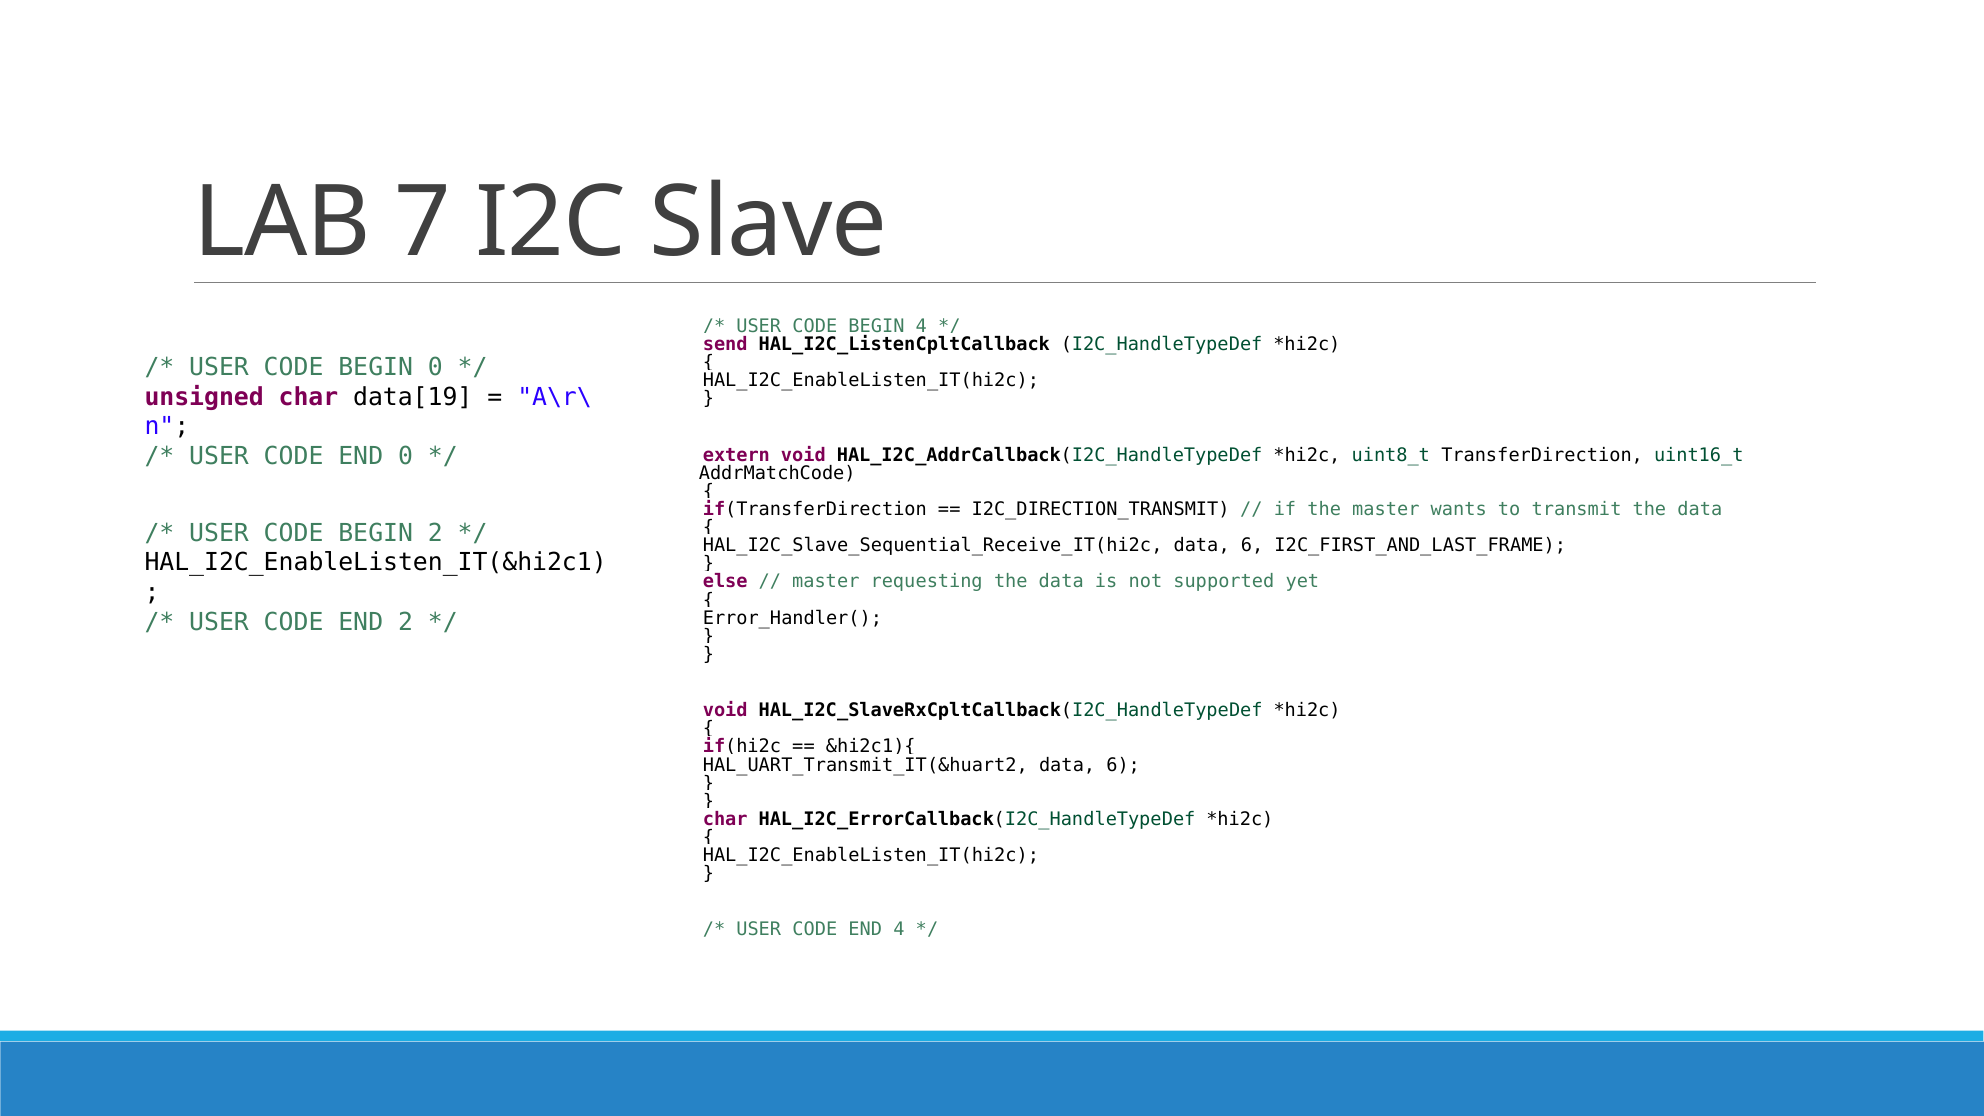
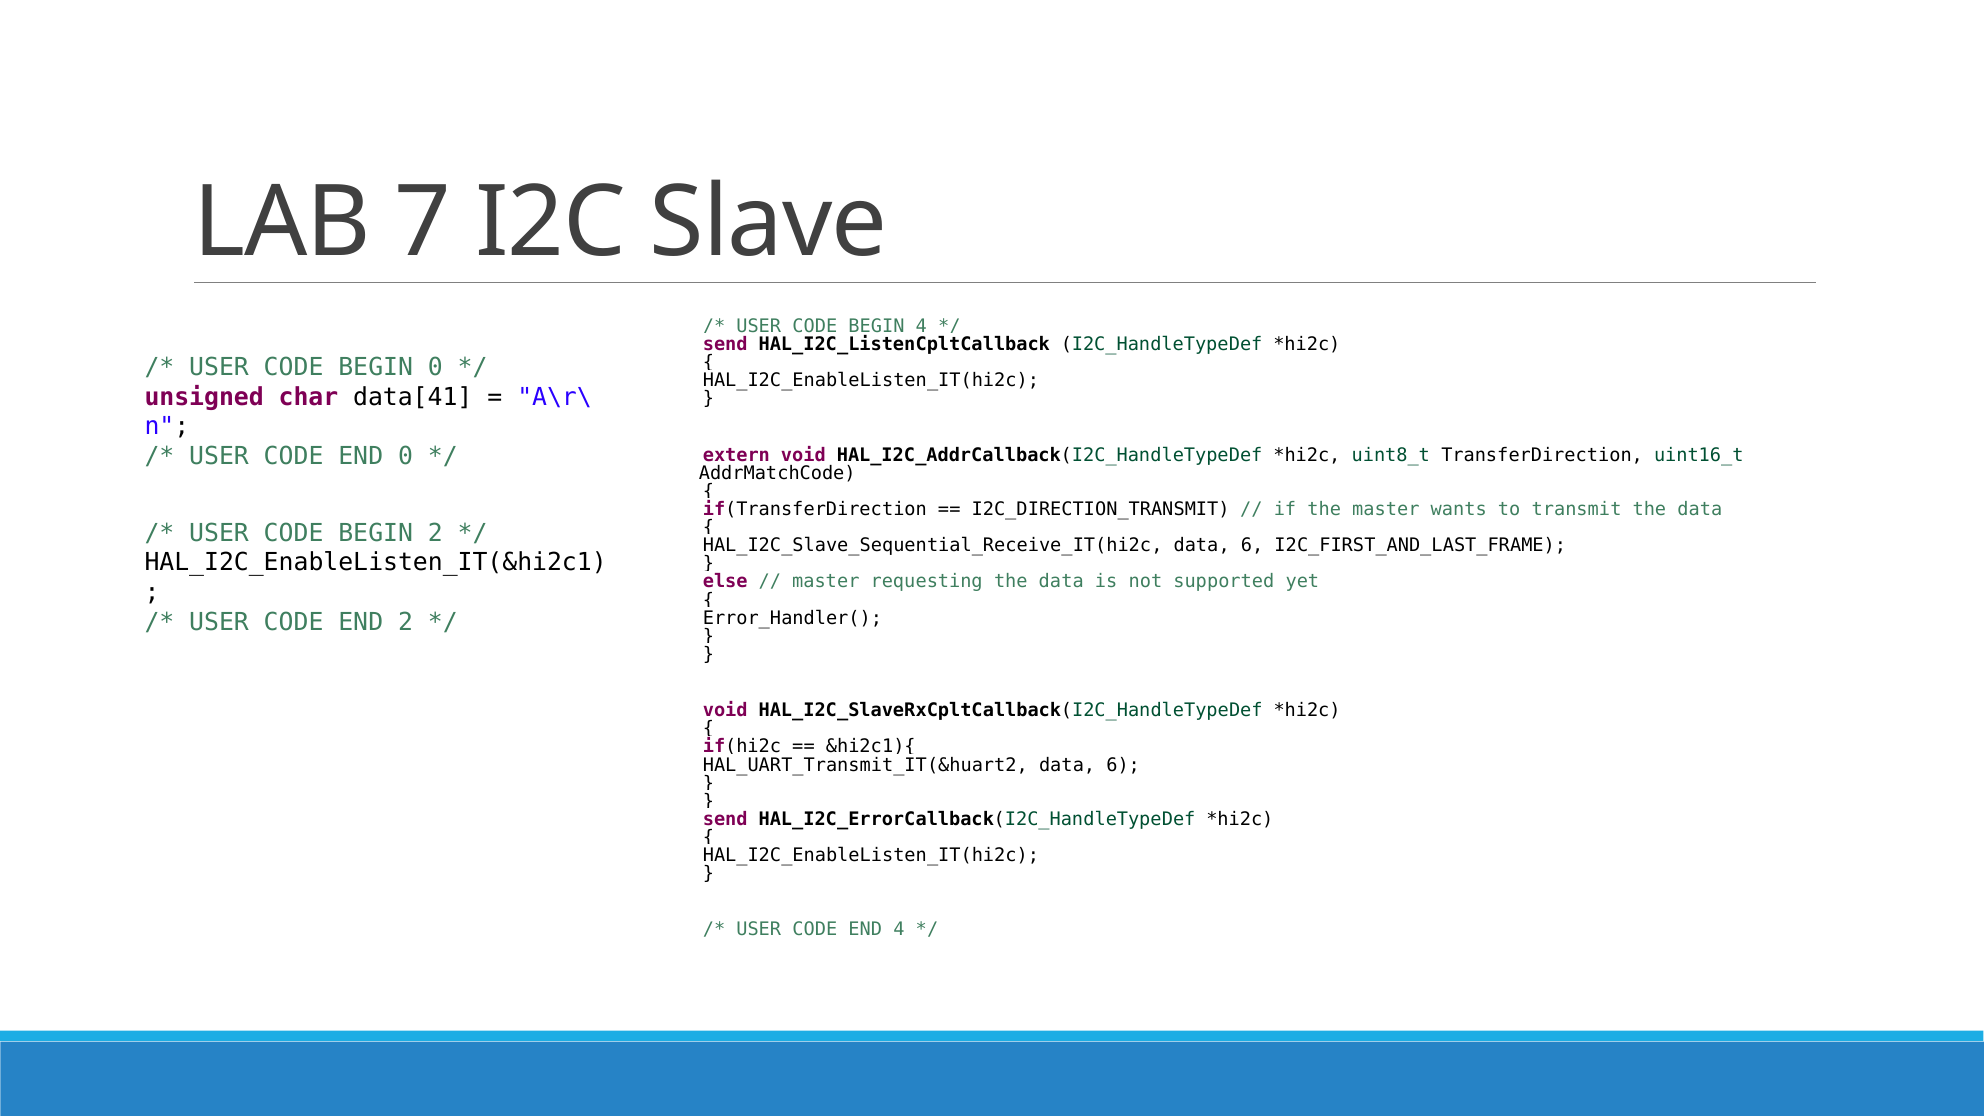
data[19: data[19 -> data[41
char at (725, 819): char -> send
